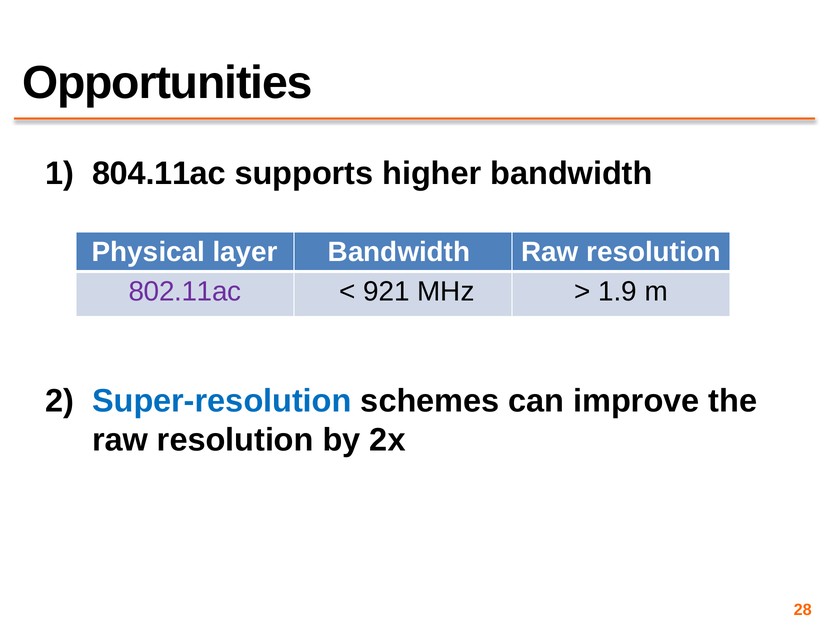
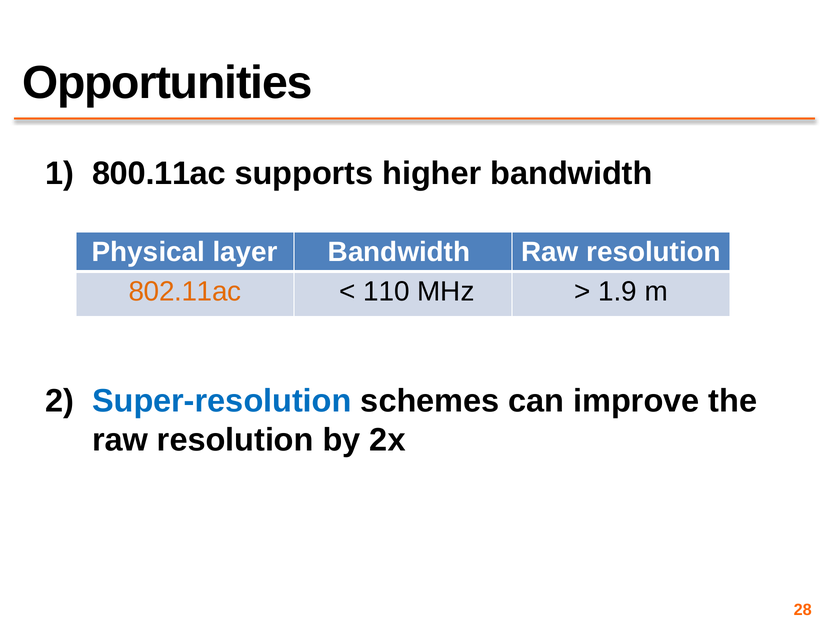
804.11ac: 804.11ac -> 800.11ac
802.11ac colour: purple -> orange
921: 921 -> 110
